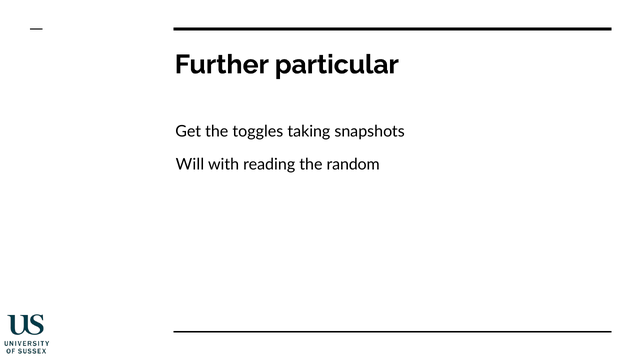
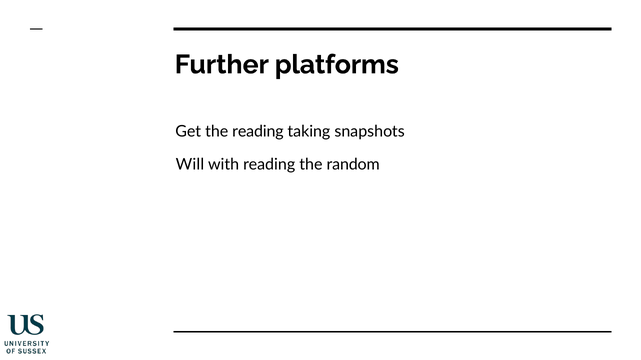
particular: particular -> platforms
the toggles: toggles -> reading
